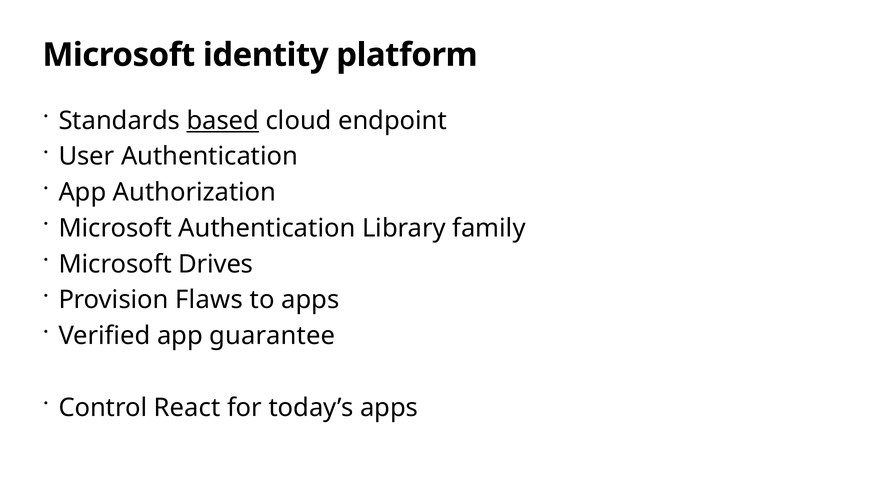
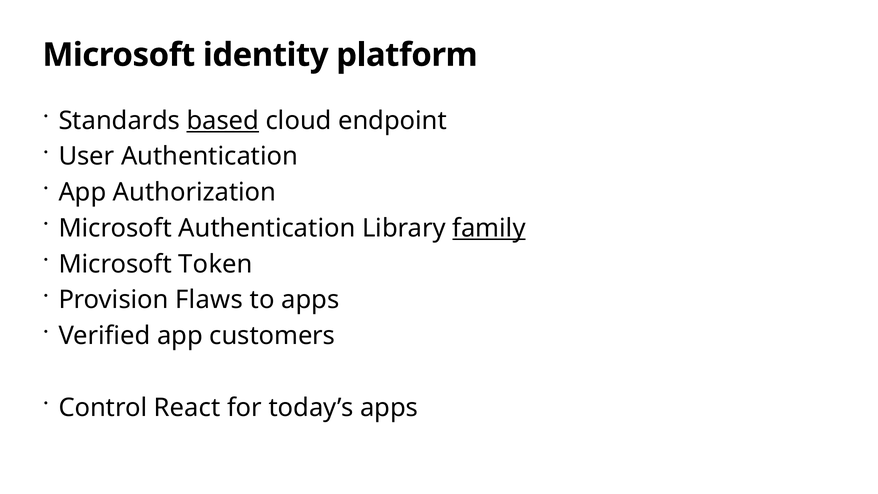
family underline: none -> present
Drives: Drives -> Token
guarantee: guarantee -> customers
